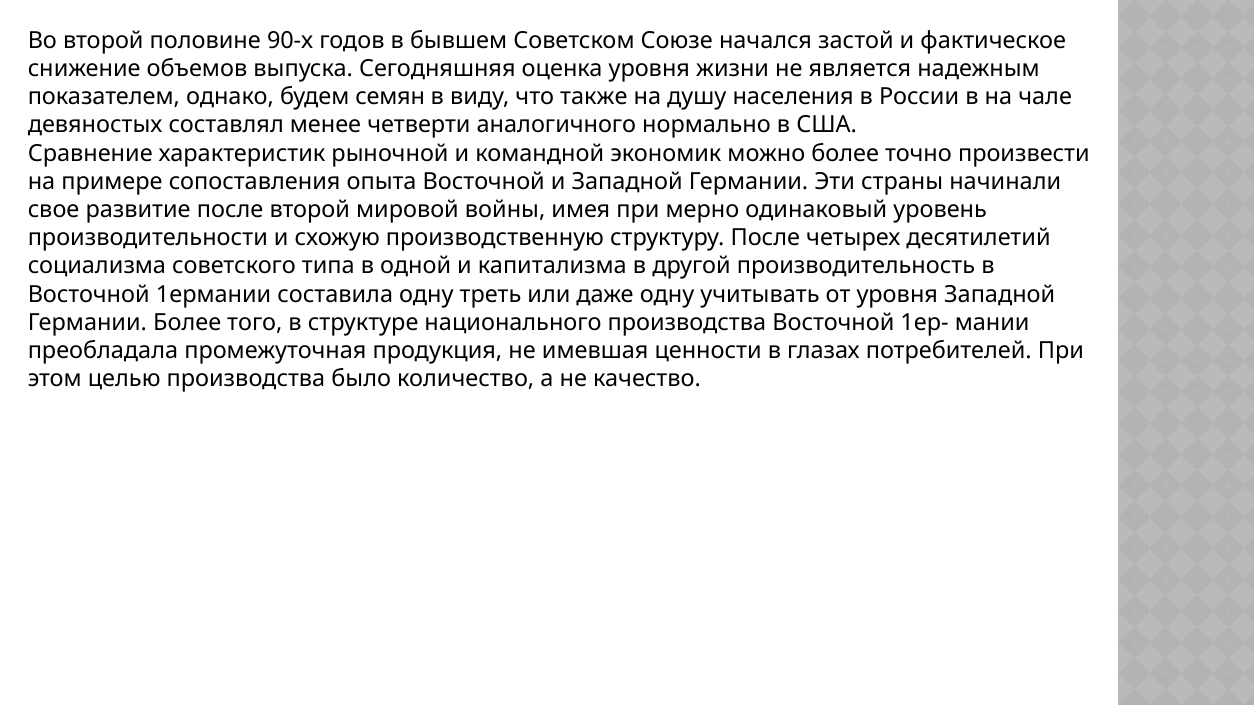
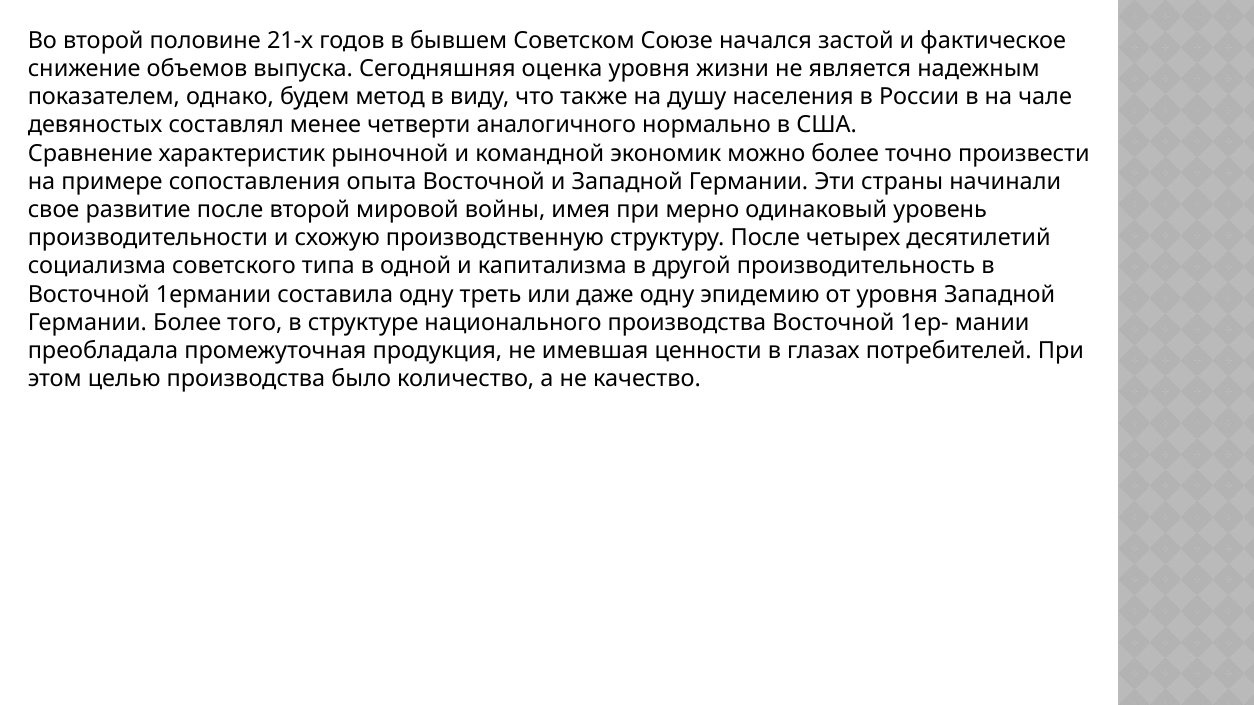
90-х: 90-х -> 21-х
семян: семян -> метод
учитывать: учитывать -> эпидемию
